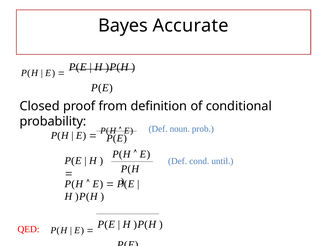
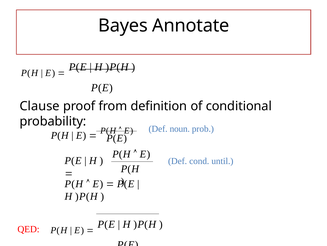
Accurate: Accurate -> Annotate
Closed: Closed -> Clause
